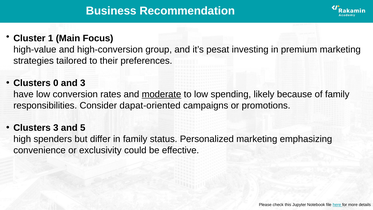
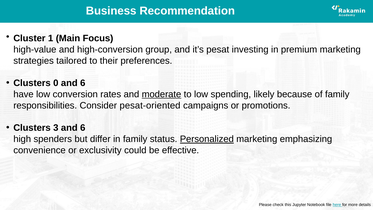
0 and 3: 3 -> 6
dapat-oriented: dapat-oriented -> pesat-oriented
3 and 5: 5 -> 6
Personalized underline: none -> present
